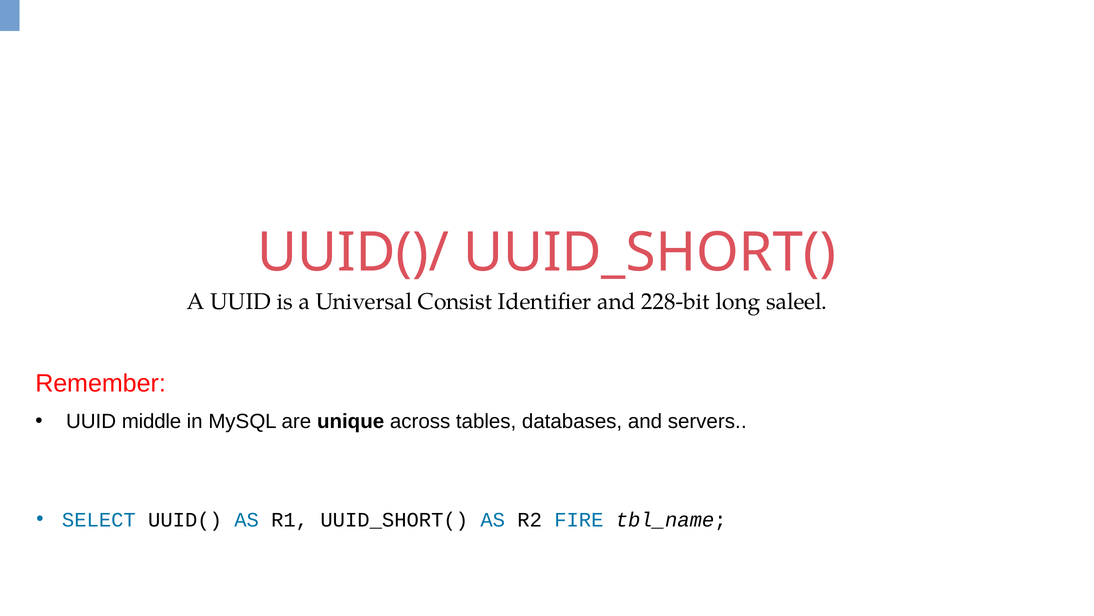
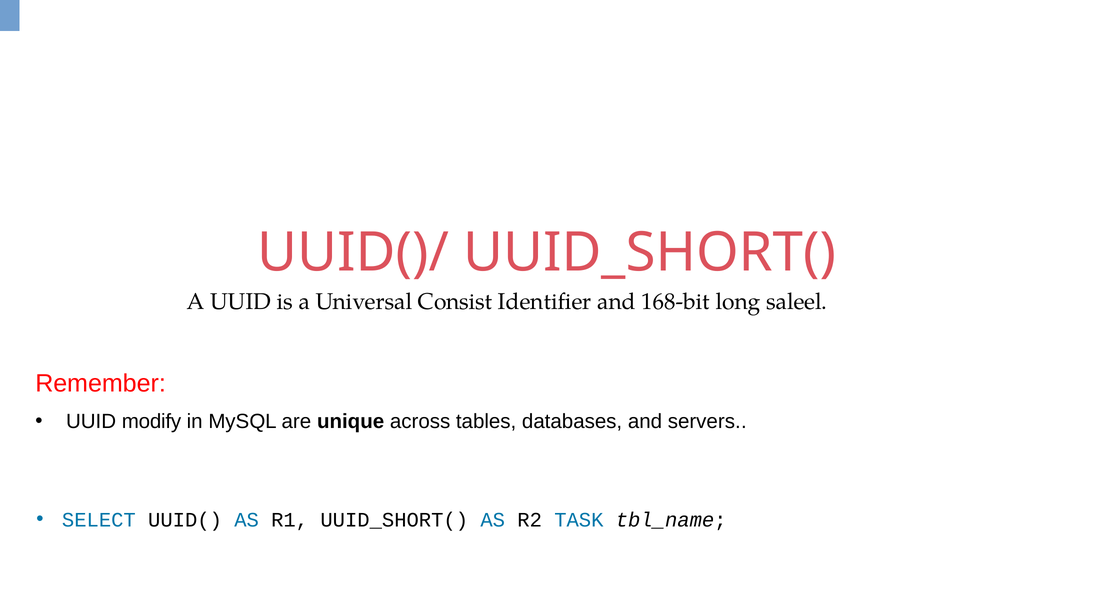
228-bit: 228-bit -> 168-bit
middle: middle -> modify
FIRE: FIRE -> TASK
